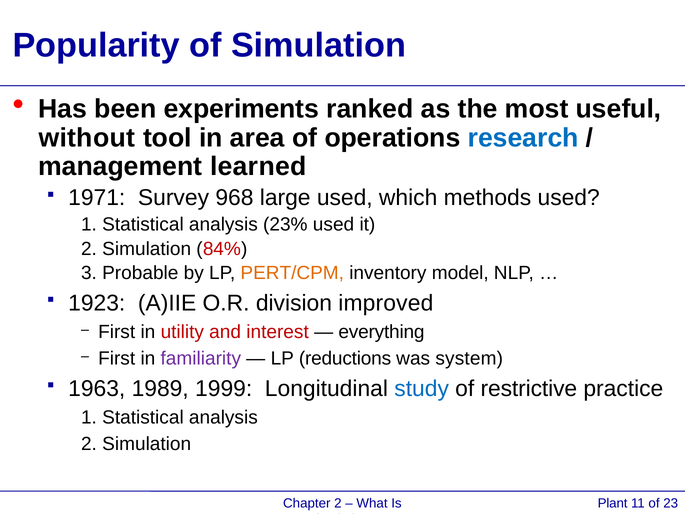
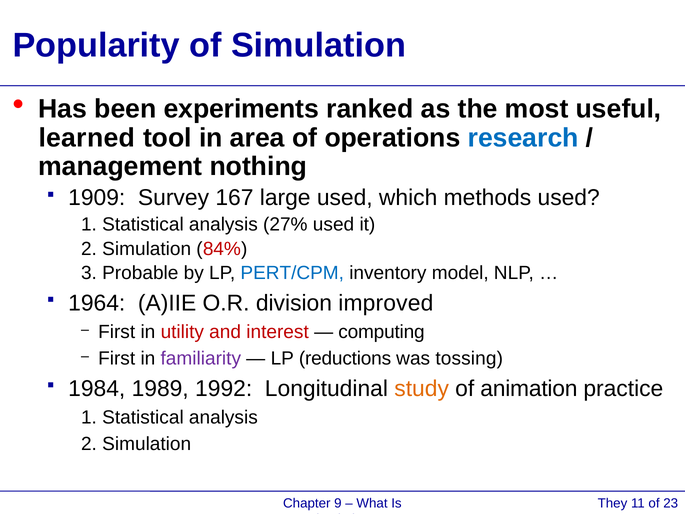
without: without -> learned
learned: learned -> nothing
1971: 1971 -> 1909
968: 968 -> 167
23%: 23% -> 27%
PERT/CPM colour: orange -> blue
1923: 1923 -> 1964
everything: everything -> computing
system: system -> tossing
1963: 1963 -> 1984
1999: 1999 -> 1992
study colour: blue -> orange
restrictive: restrictive -> animation
Chapter 2: 2 -> 9
Plant: Plant -> They
